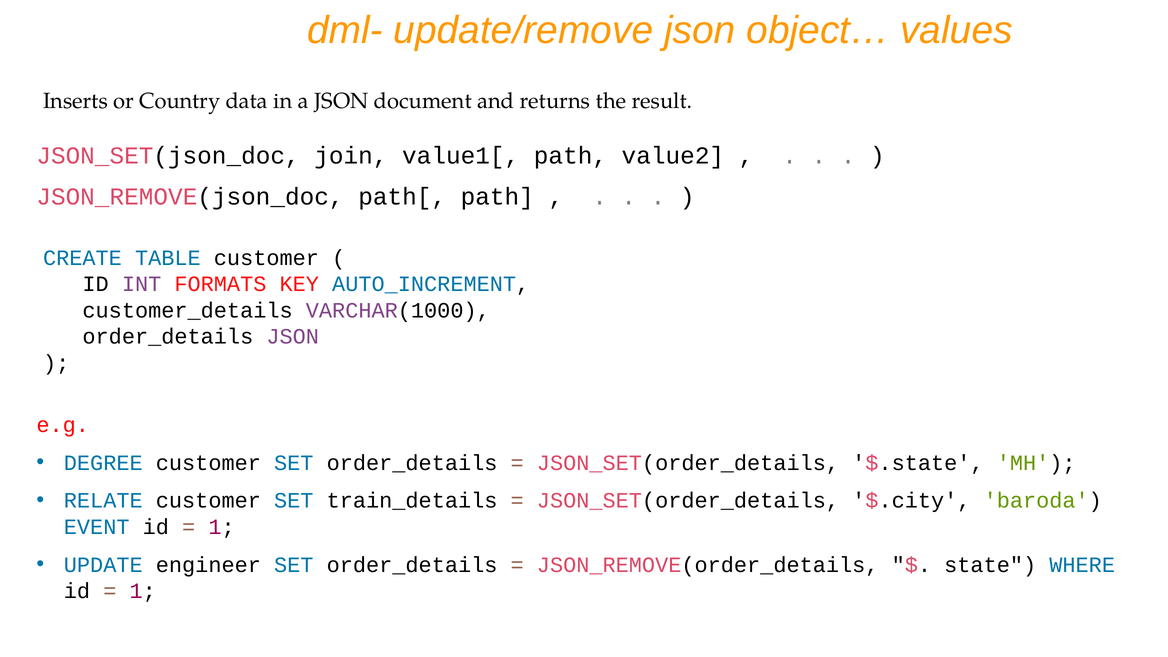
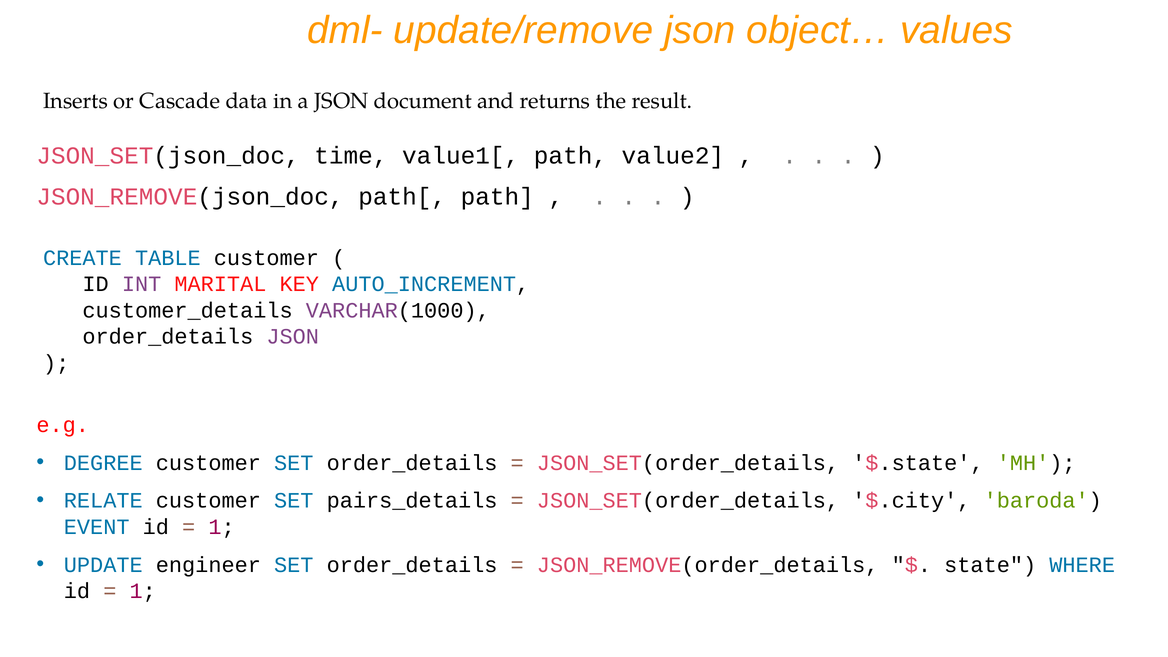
Country: Country -> Cascade
join: join -> time
FORMATS: FORMATS -> MARITAL
train_details: train_details -> pairs_details
